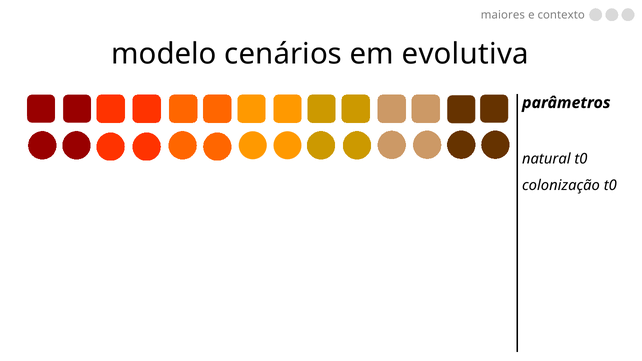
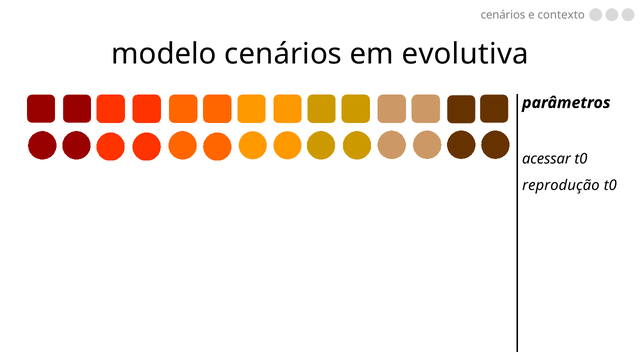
maiores at (503, 15): maiores -> cenários
natural: natural -> acessar
colonização: colonização -> reprodução
